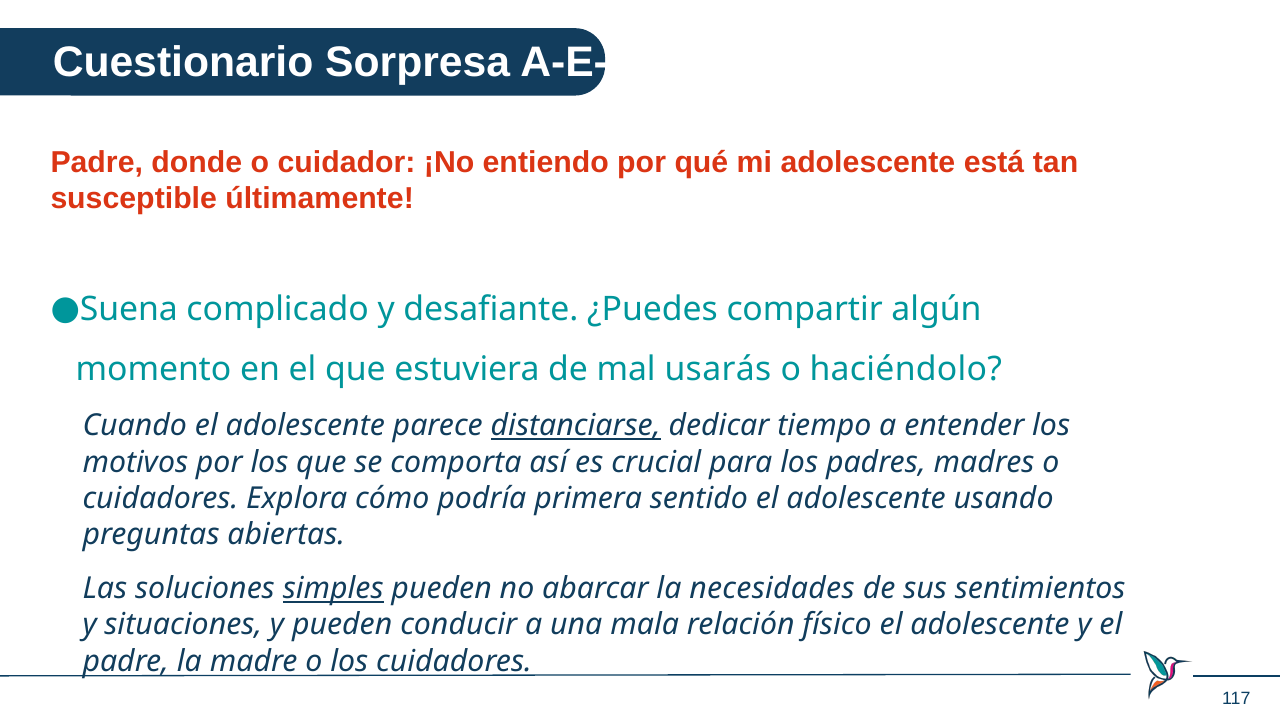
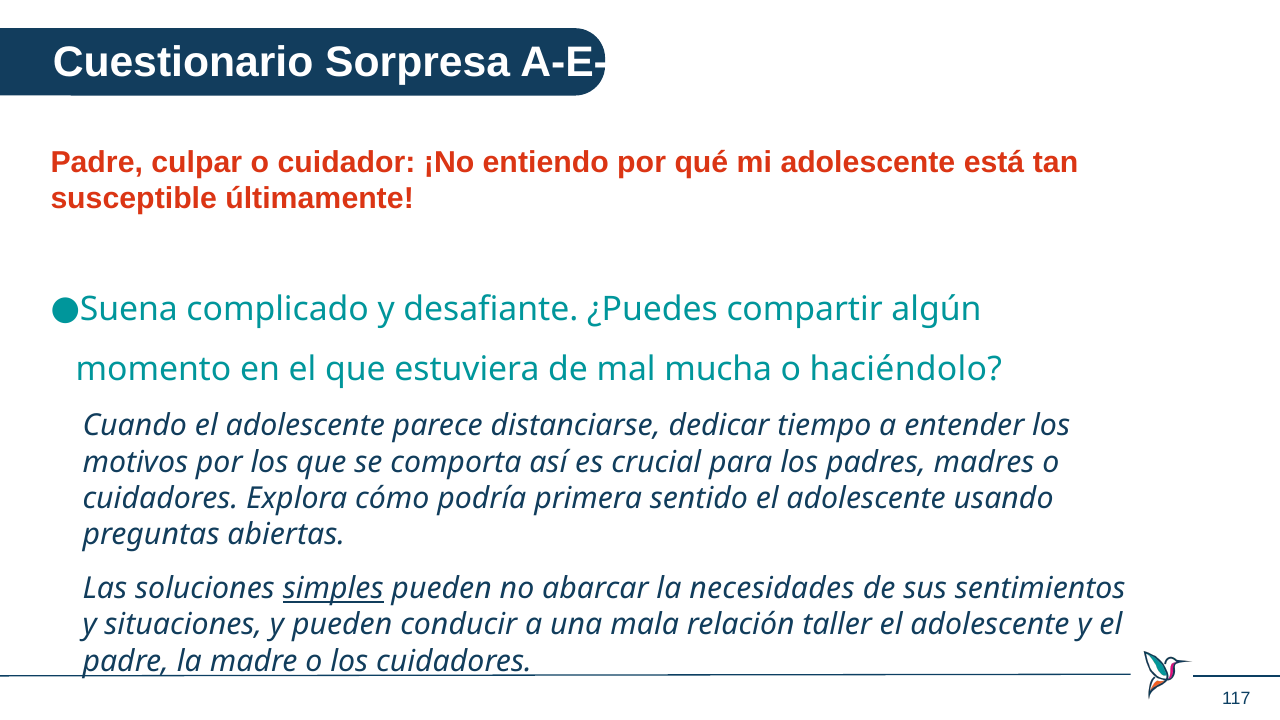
donde: donde -> culpar
usarás: usarás -> mucha
distanciarse underline: present -> none
físico: físico -> taller
